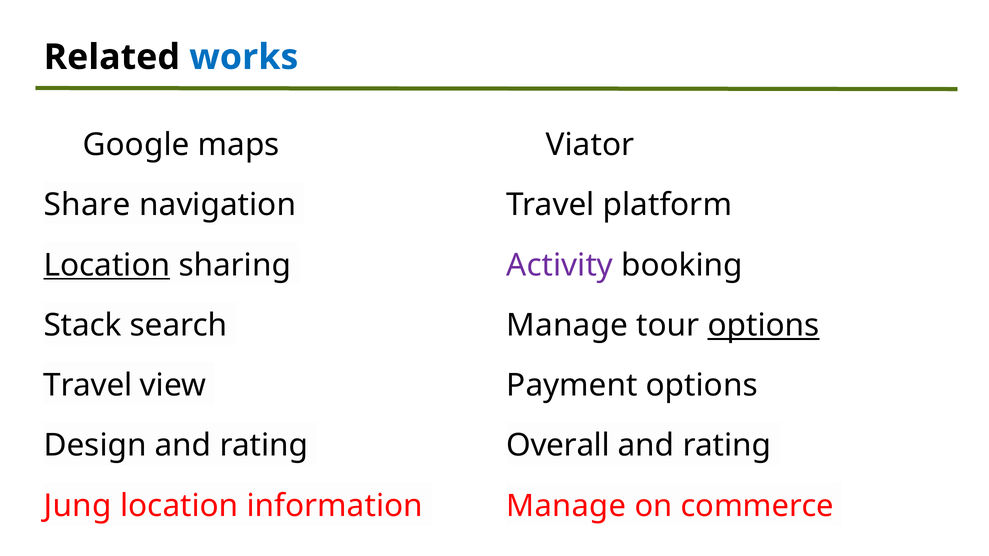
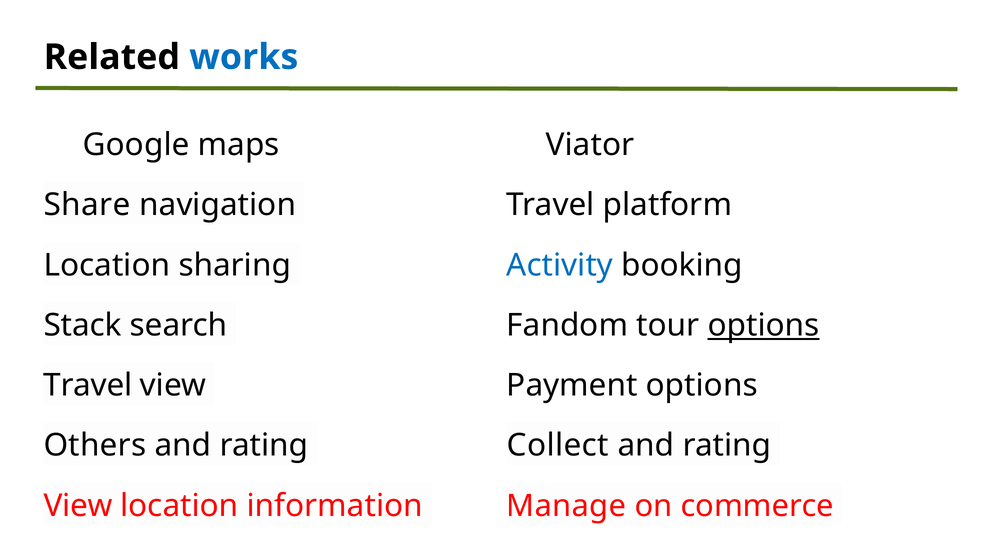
Location at (107, 265) underline: present -> none
Activity colour: purple -> blue
Manage at (567, 325): Manage -> Fandom
Design: Design -> Others
Overall: Overall -> Collect
Jung at (78, 506): Jung -> View
